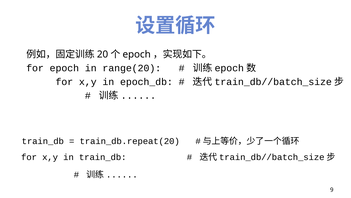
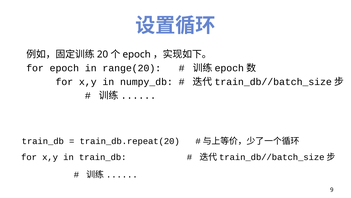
epoch_db: epoch_db -> numpy_db
